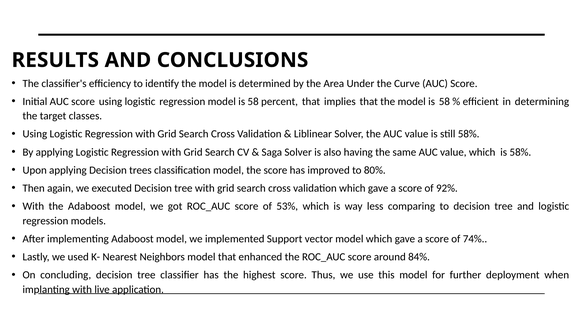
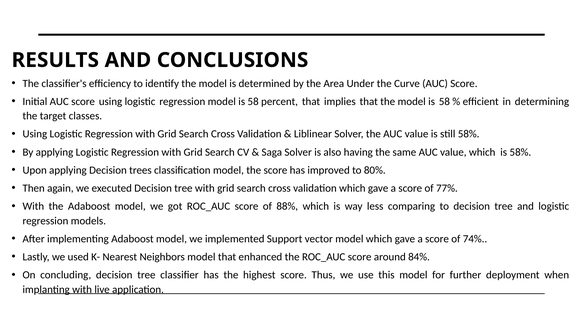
92%: 92% -> 77%
53%: 53% -> 88%
